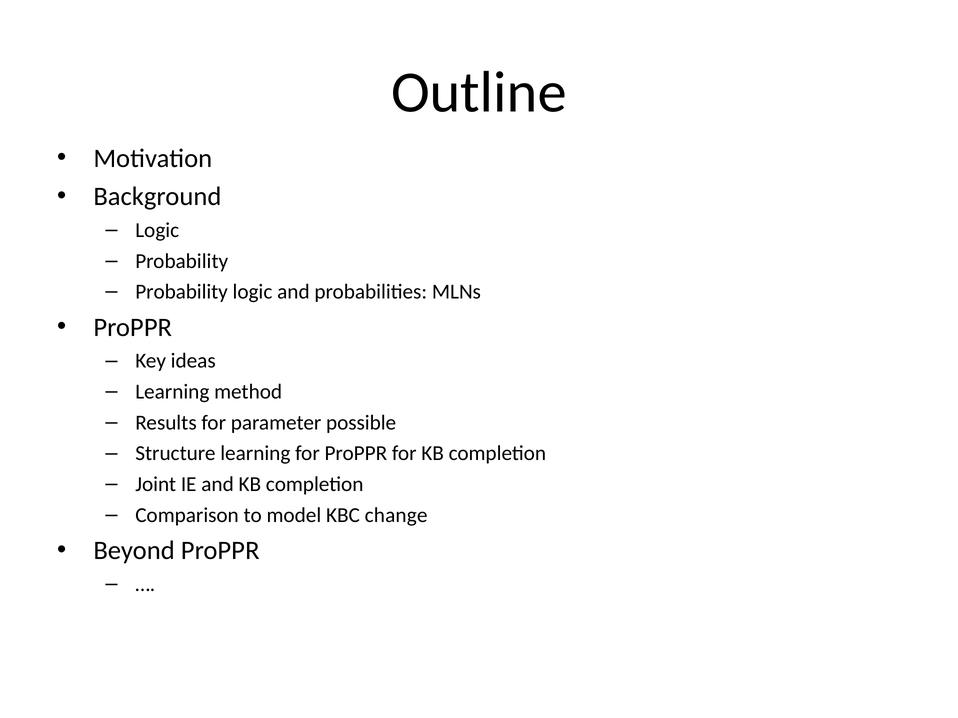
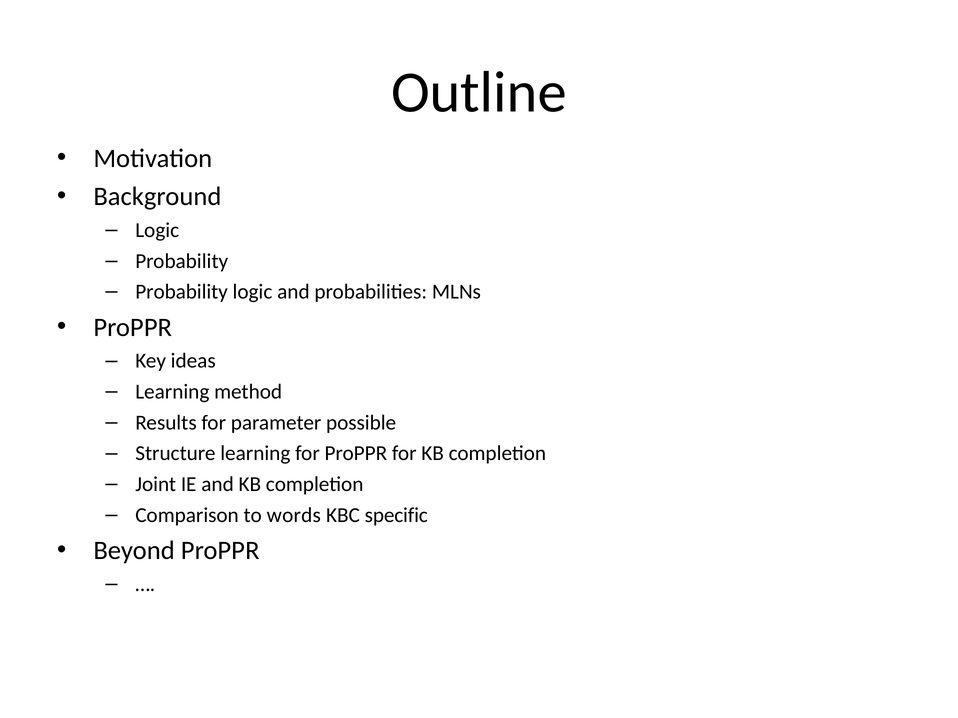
model: model -> words
change: change -> specific
